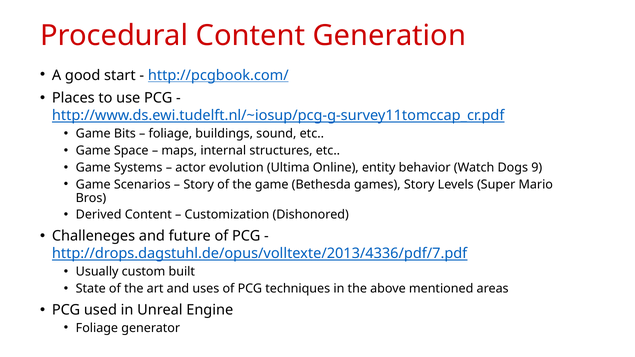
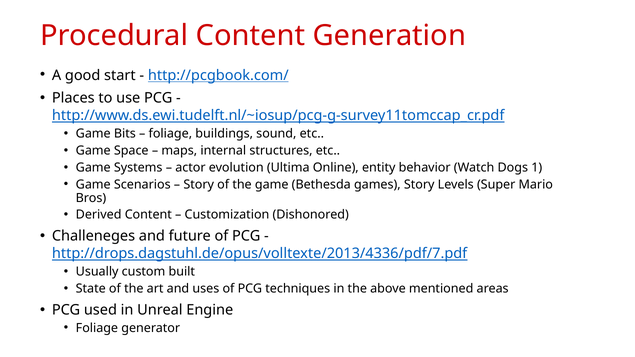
9: 9 -> 1
